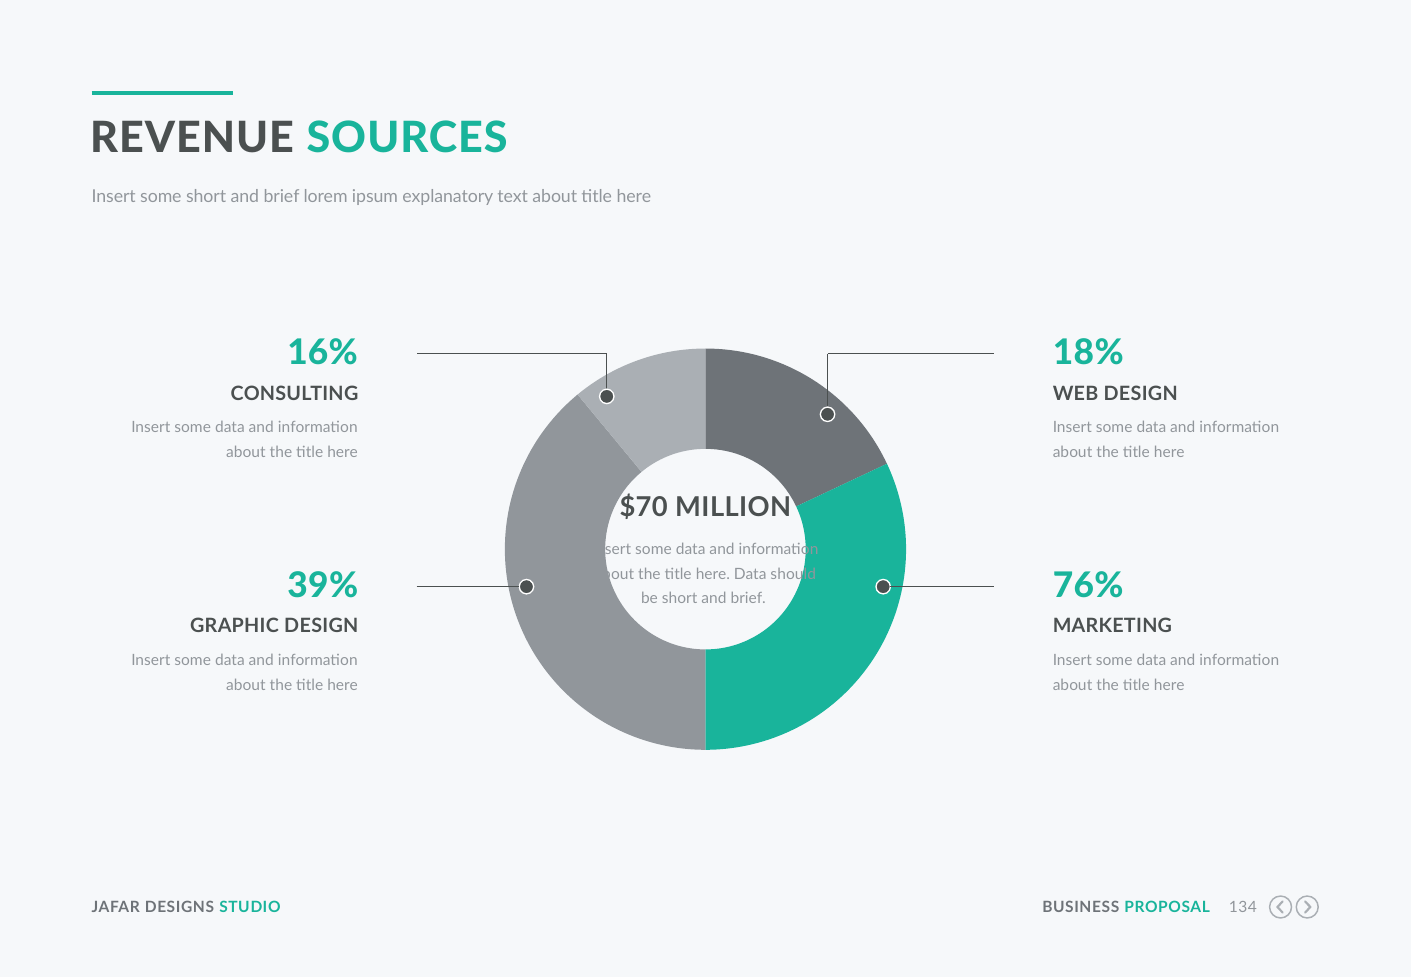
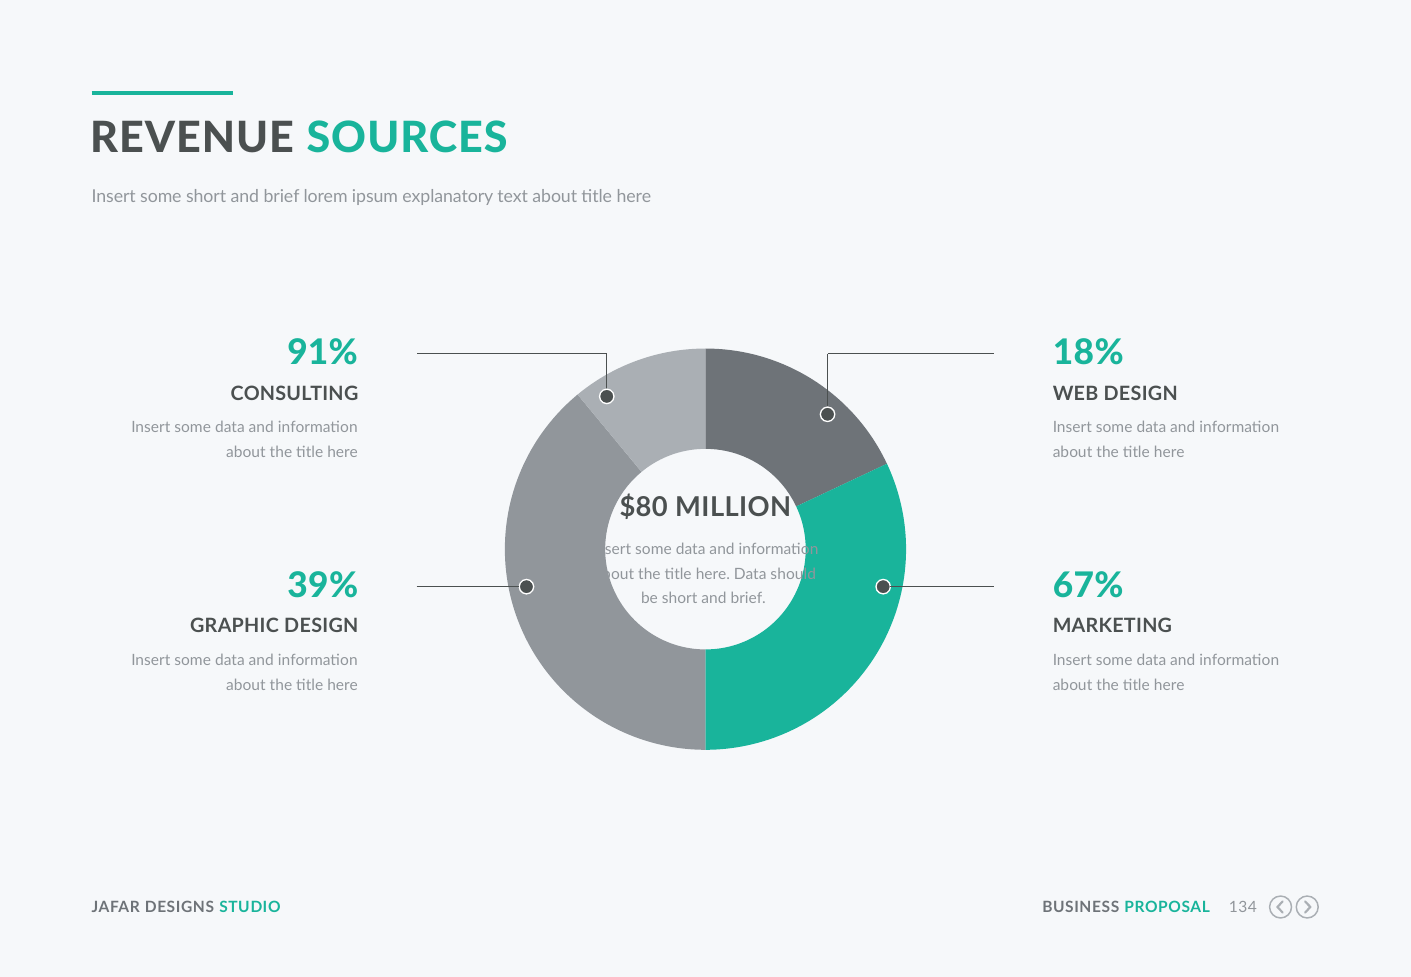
16%: 16% -> 91%
$70: $70 -> $80
76%: 76% -> 67%
